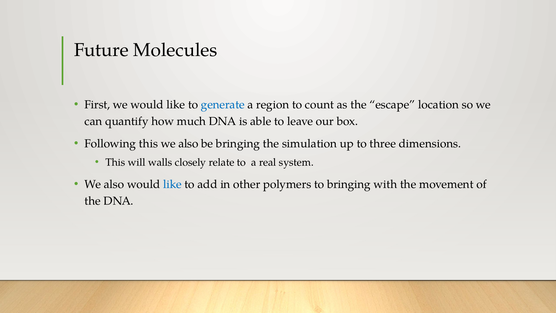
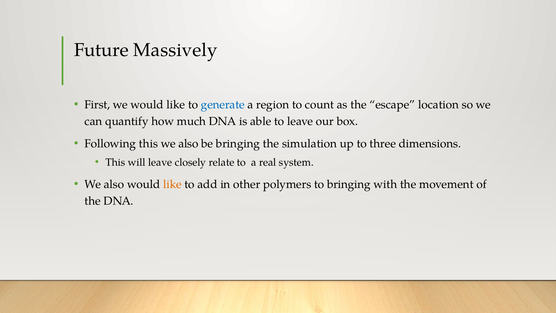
Molecules: Molecules -> Massively
will walls: walls -> leave
like at (172, 184) colour: blue -> orange
